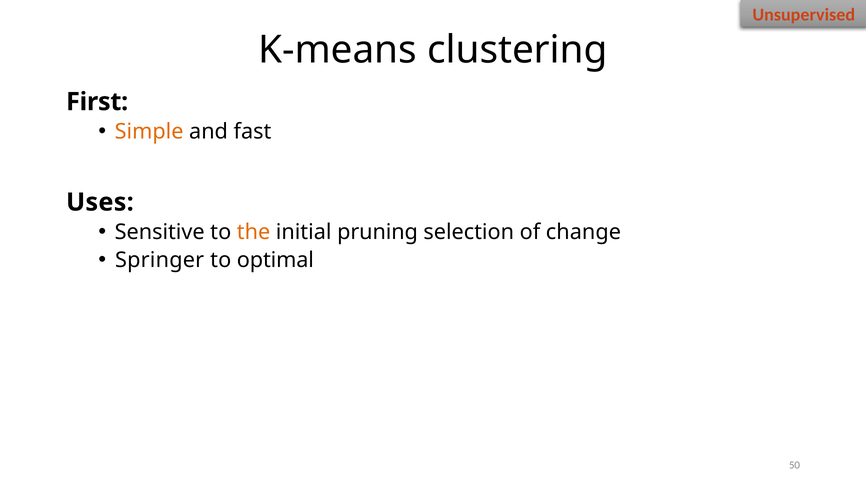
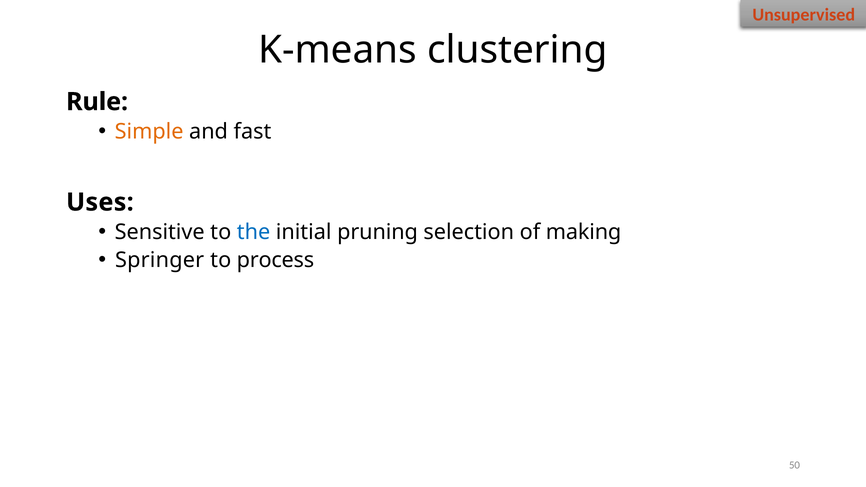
First: First -> Rule
the colour: orange -> blue
change: change -> making
optimal: optimal -> process
